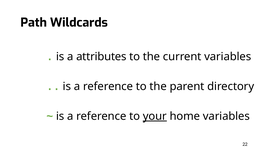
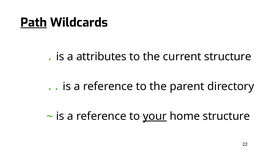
Path underline: none -> present
current variables: variables -> structure
home variables: variables -> structure
